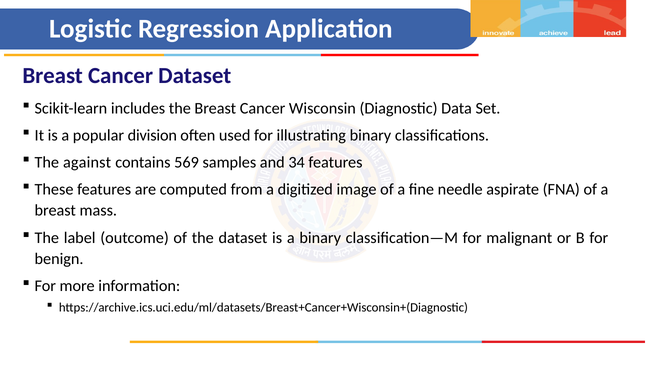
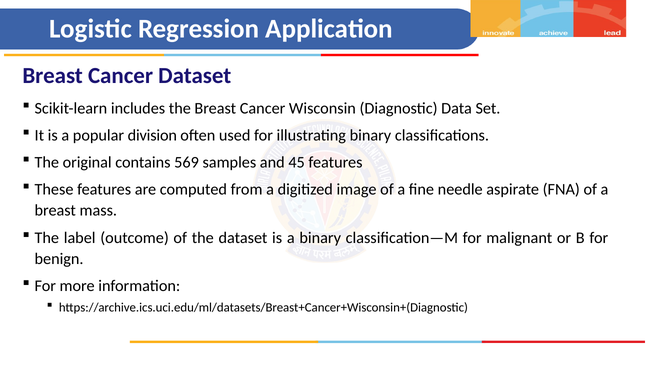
against: against -> original
34: 34 -> 45
